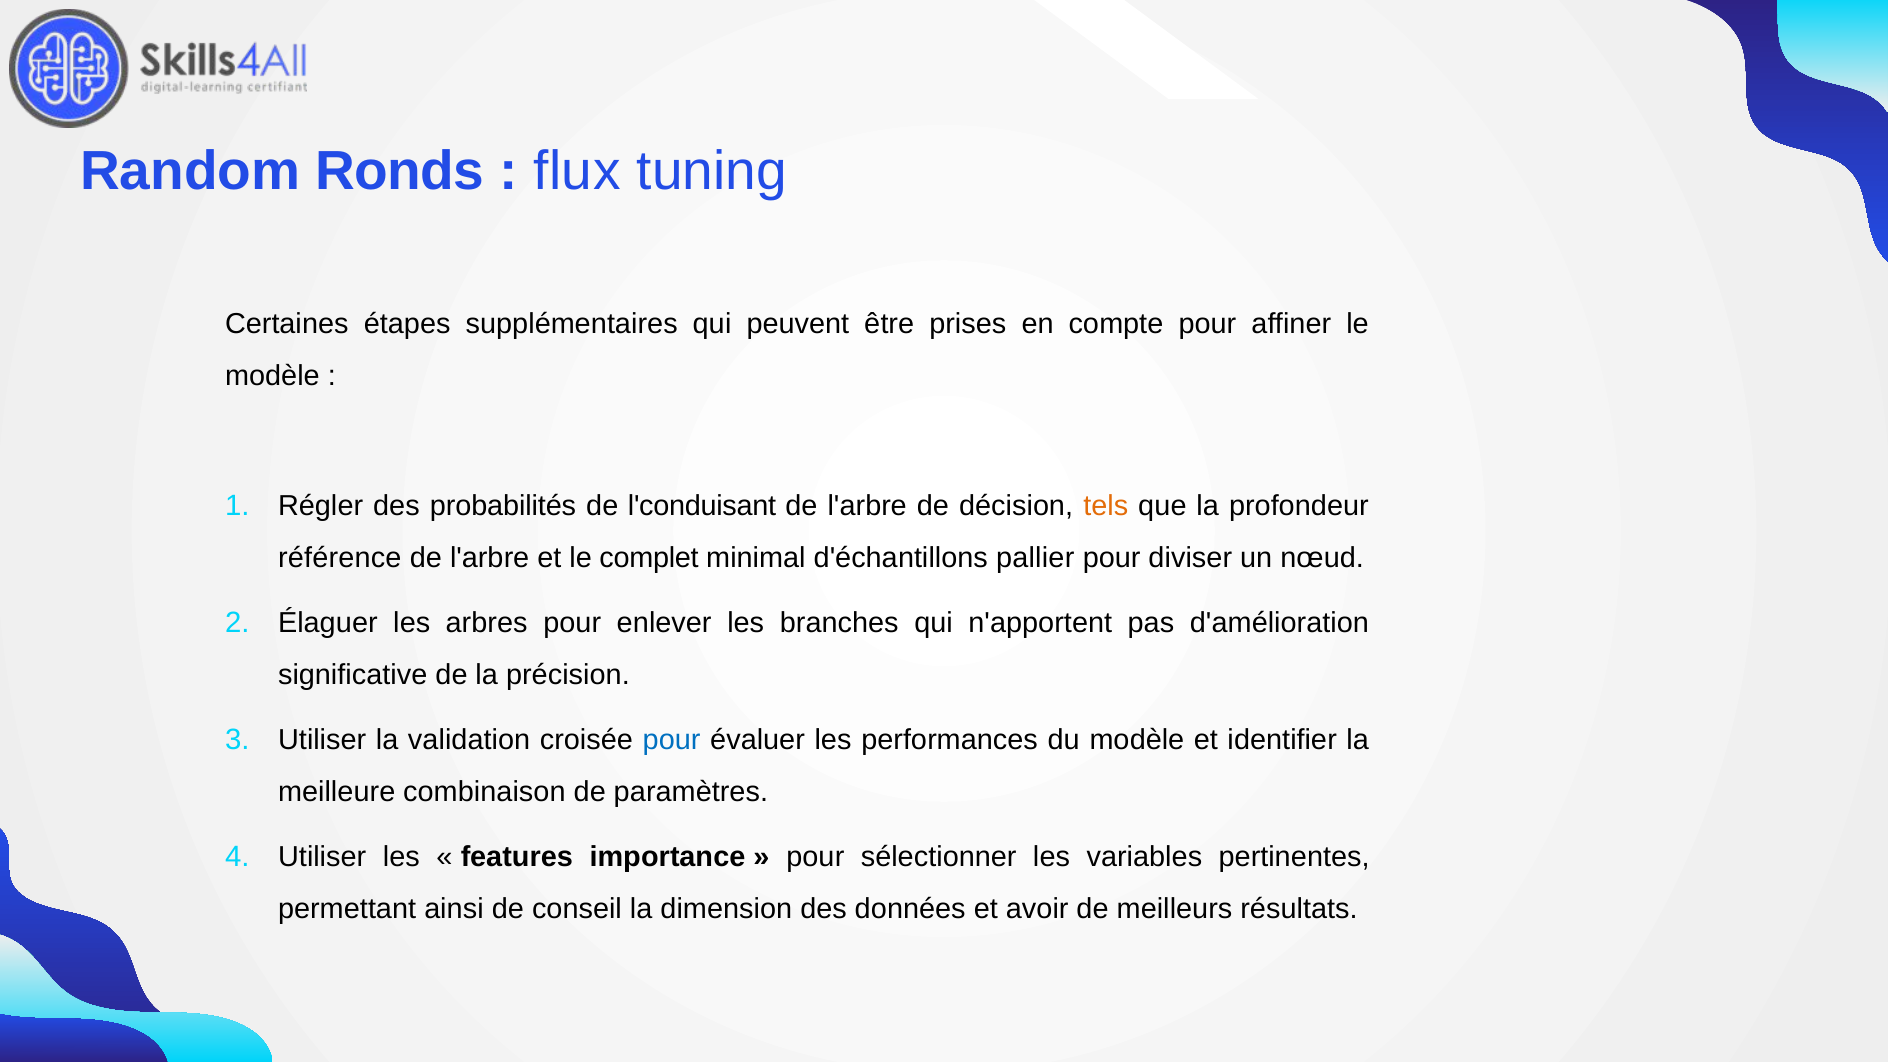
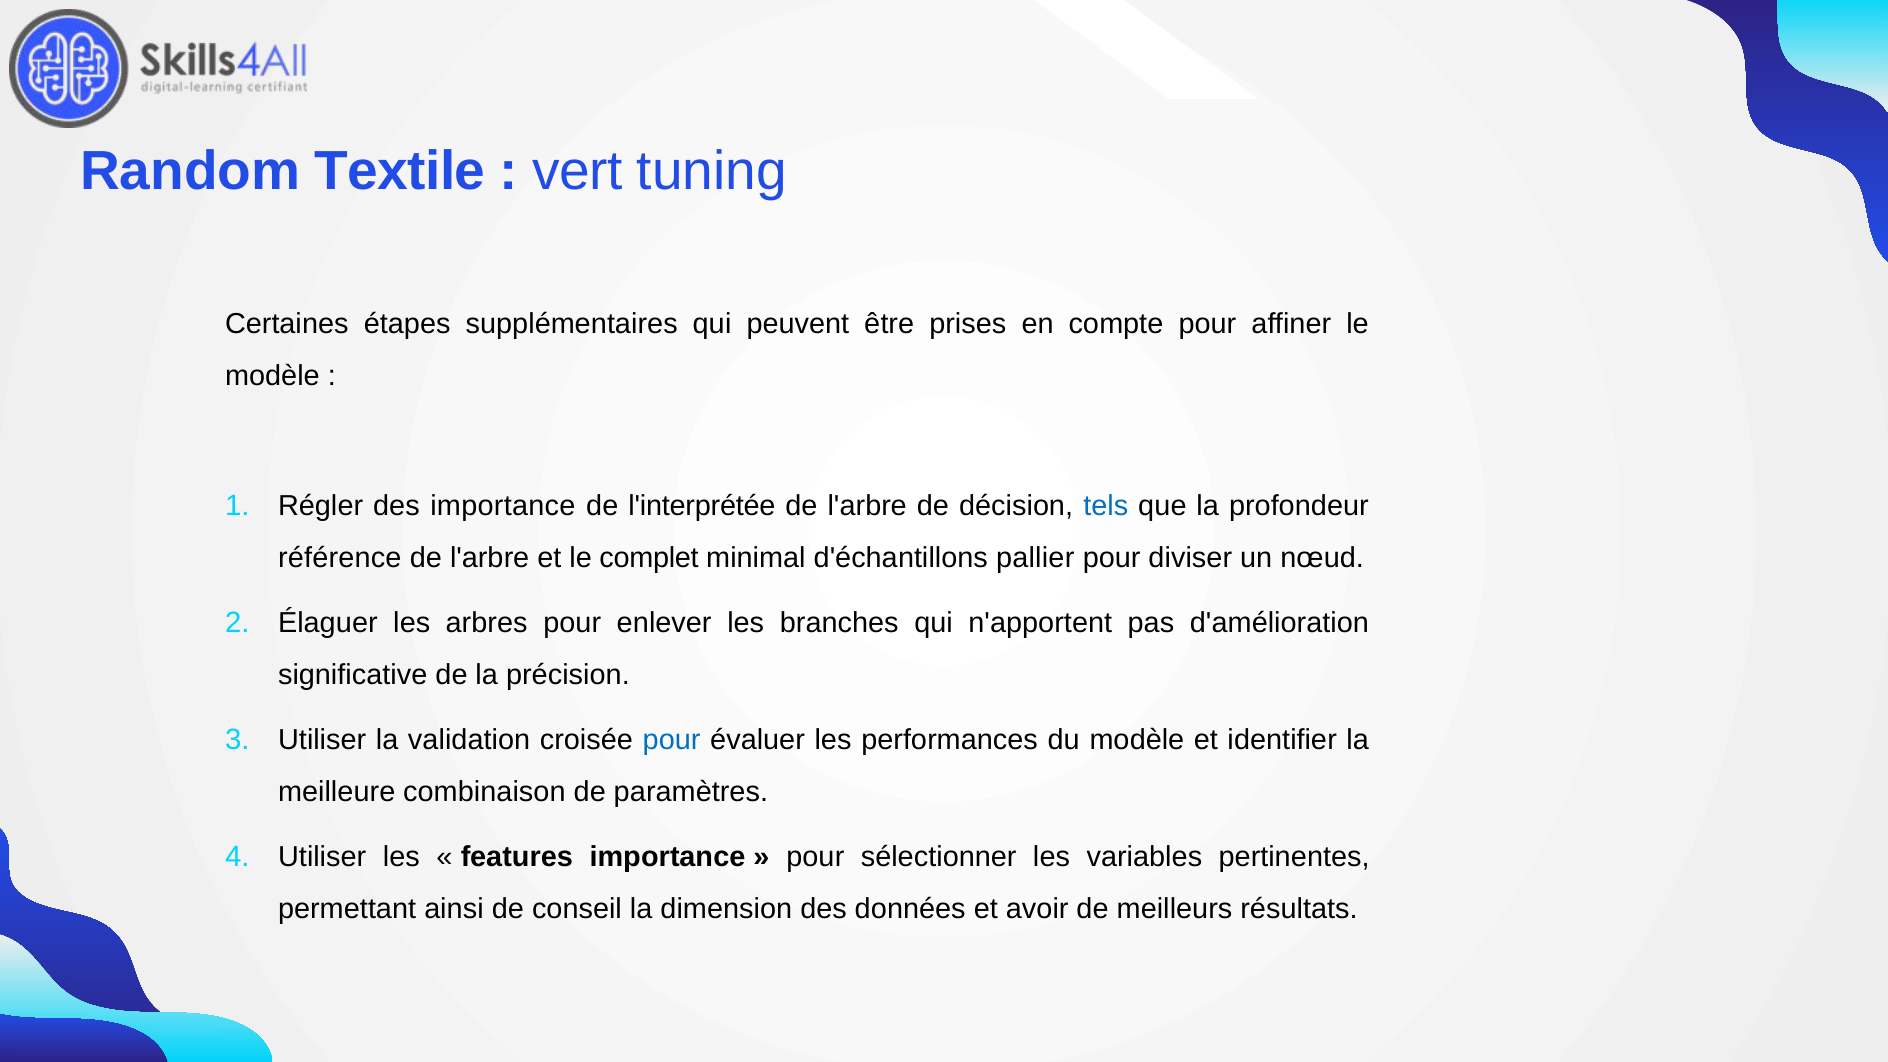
Ronds: Ronds -> Textile
flux: flux -> vert
des probabilités: probabilités -> importance
l'conduisant: l'conduisant -> l'interprétée
tels colour: orange -> blue
